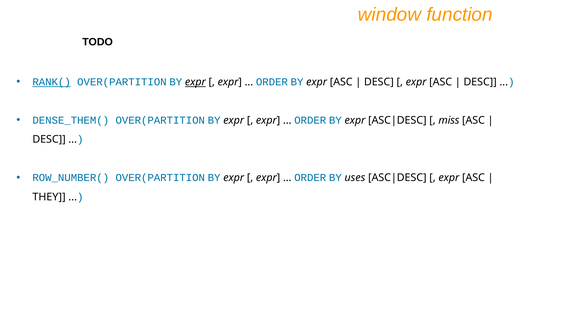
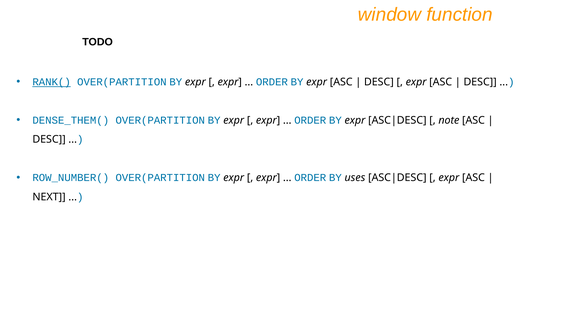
expr at (195, 82) underline: present -> none
miss: miss -> note
THEY: THEY -> NEXT
